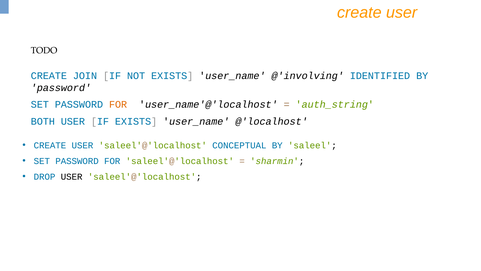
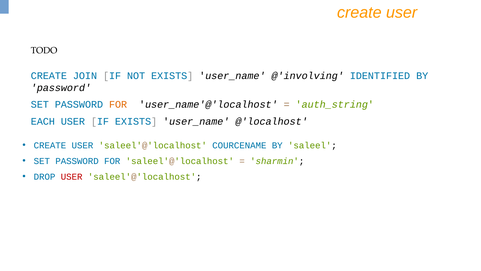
BOTH: BOTH -> EACH
CONCEPTUAL: CONCEPTUAL -> COURCENAME
USER at (72, 176) colour: black -> red
